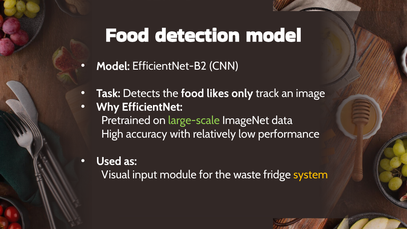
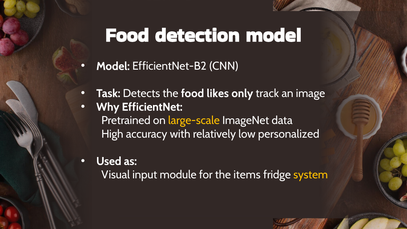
large-scale colour: light green -> yellow
performance: performance -> personalized
waste: waste -> items
